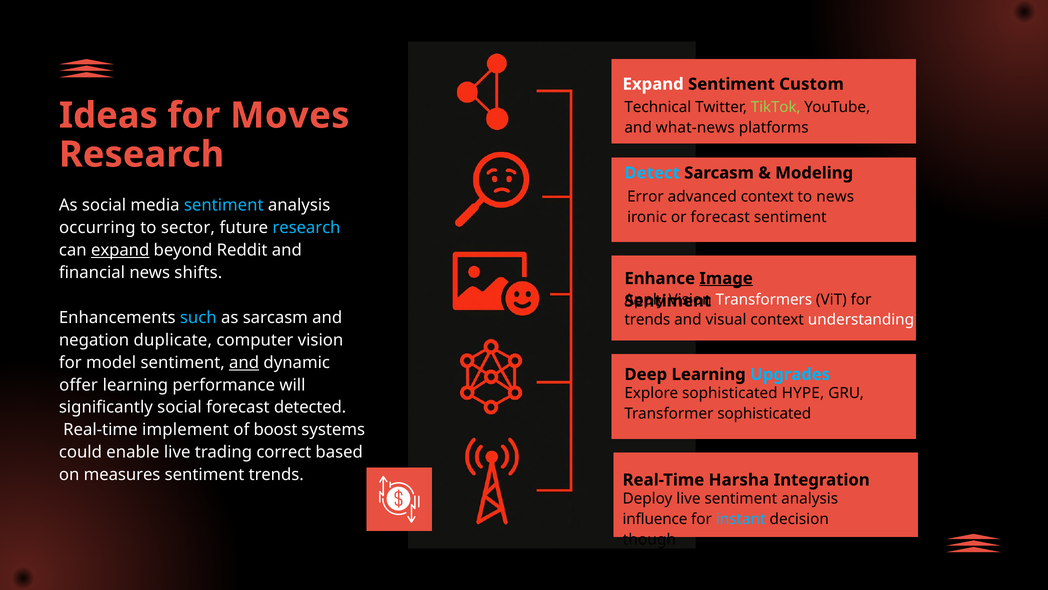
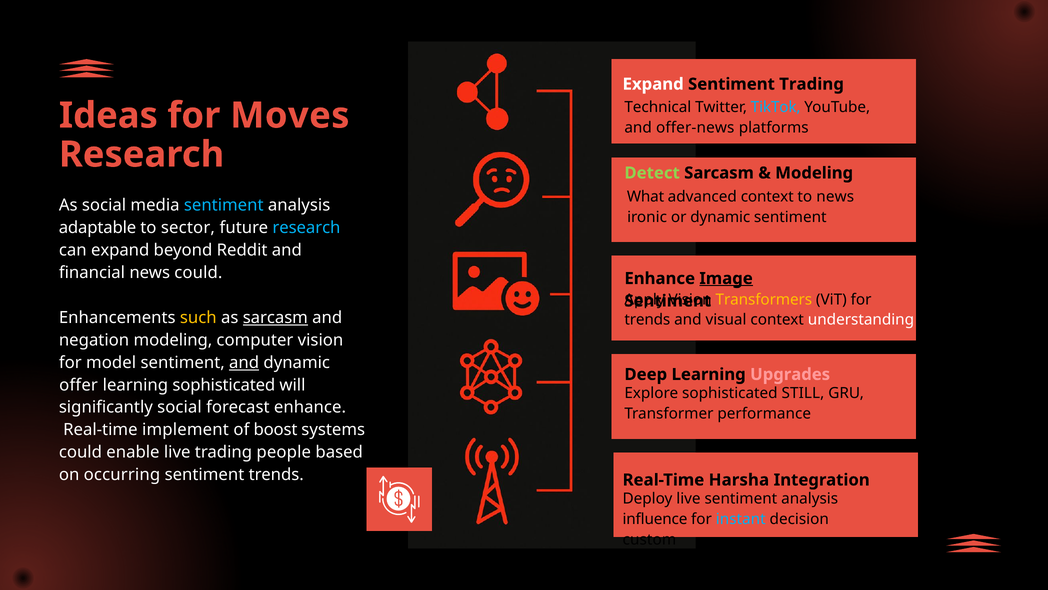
Sentiment Custom: Custom -> Trading
TikTok colour: light green -> light blue
what-news: what-news -> offer-news
Detect colour: light blue -> light green
Error: Error -> What
or forecast: forecast -> dynamic
occurring: occurring -> adaptable
expand at (120, 250) underline: present -> none
news shifts: shifts -> could
Transformers colour: white -> yellow
such colour: light blue -> yellow
sarcasm at (275, 317) underline: none -> present
negation duplicate: duplicate -> modeling
Upgrades colour: light blue -> pink
learning performance: performance -> sophisticated
HYPE: HYPE -> STILL
forecast detected: detected -> enhance
Transformer sophisticated: sophisticated -> performance
correct: correct -> people
measures: measures -> occurring
though: though -> custom
